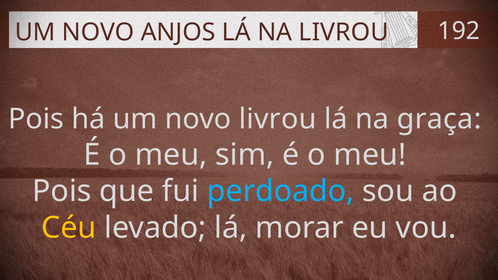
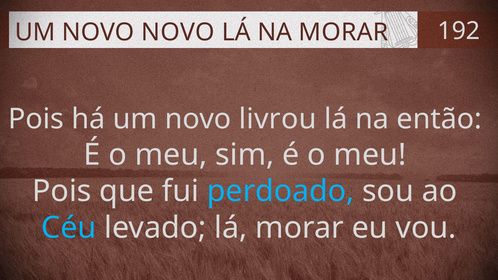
NOVO ANJOS: ANJOS -> NOVO
NA LIVROU: LIVROU -> MORAR
graça: graça -> então
Céu colour: yellow -> light blue
